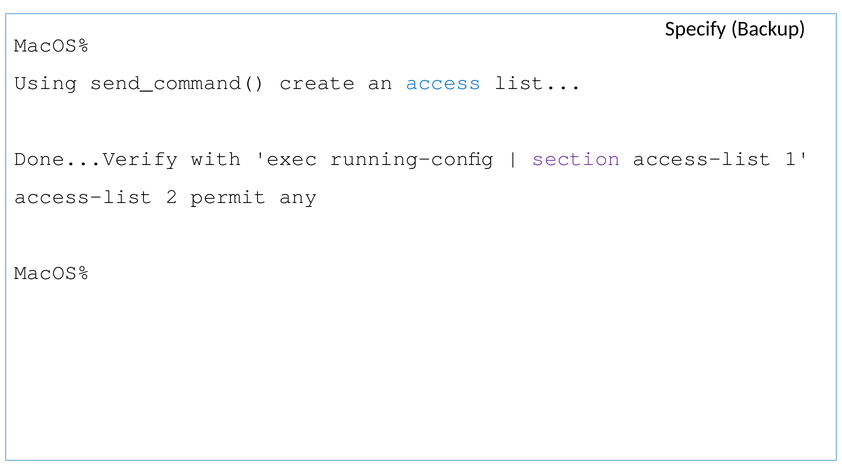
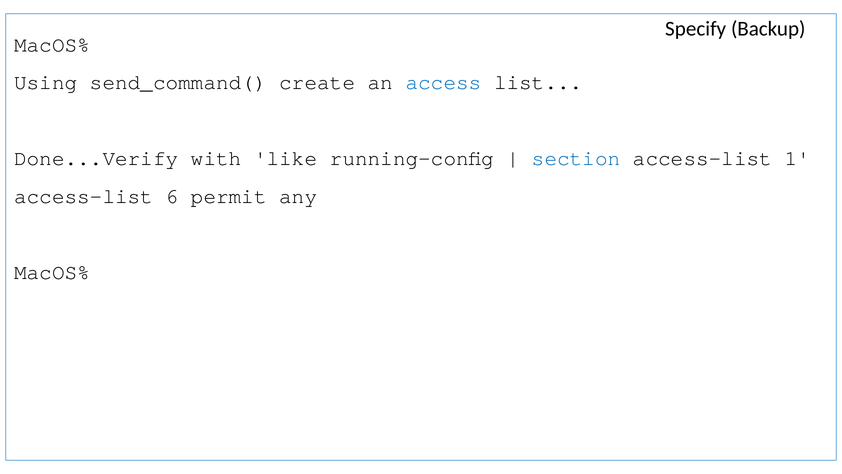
exec: exec -> like
section colour: purple -> blue
2: 2 -> 6
